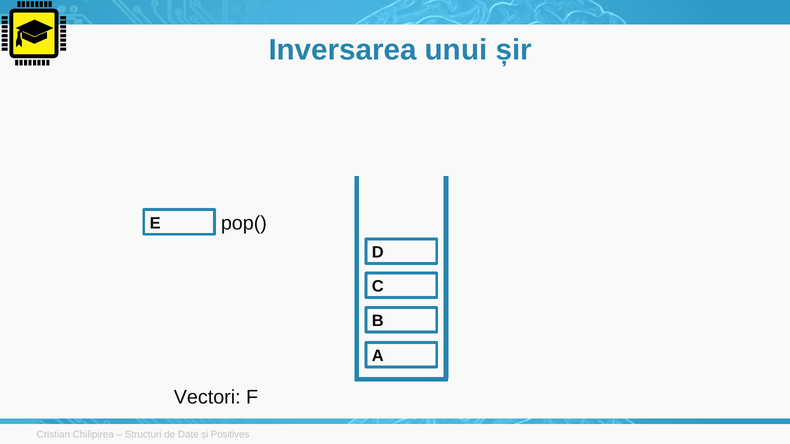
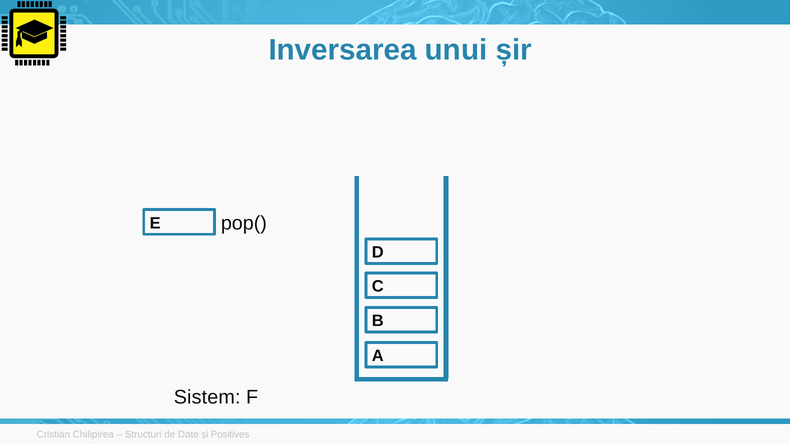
Vectori: Vectori -> Sistem
